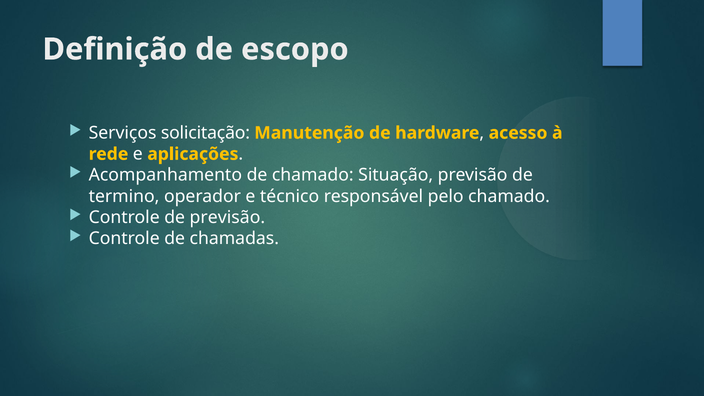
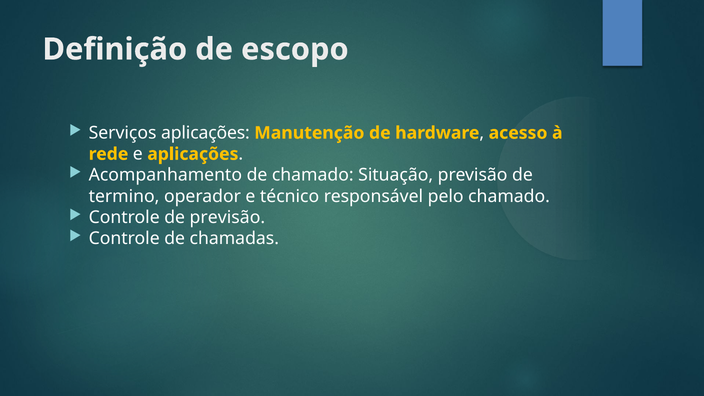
Serviços solicitação: solicitação -> aplicações
